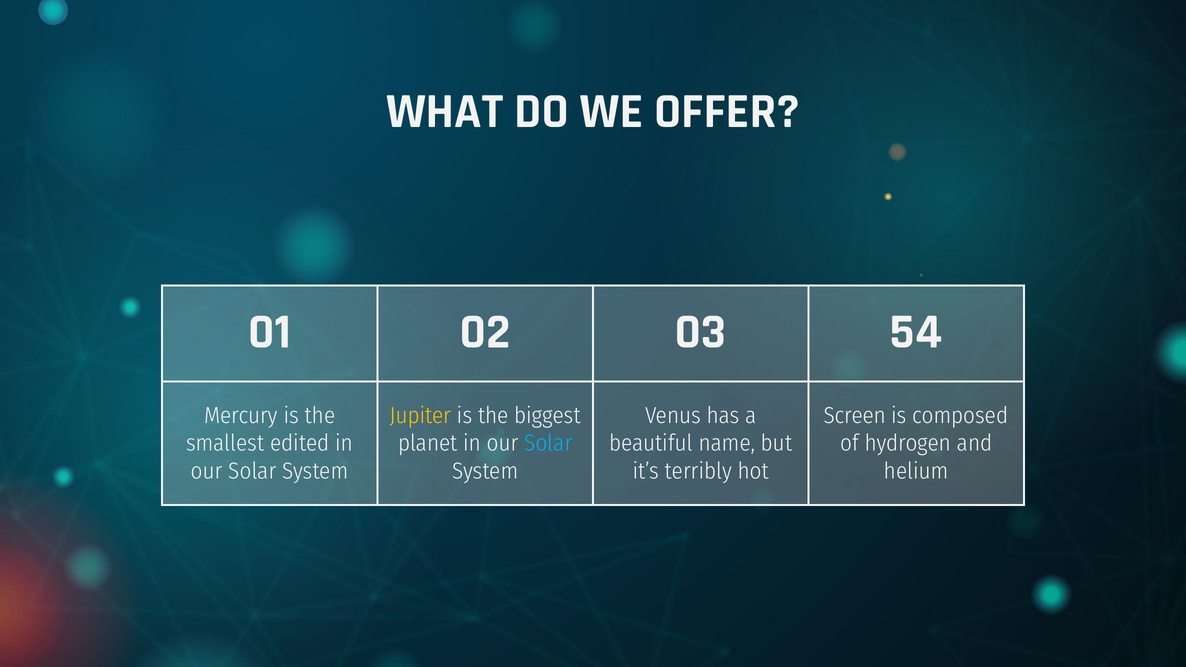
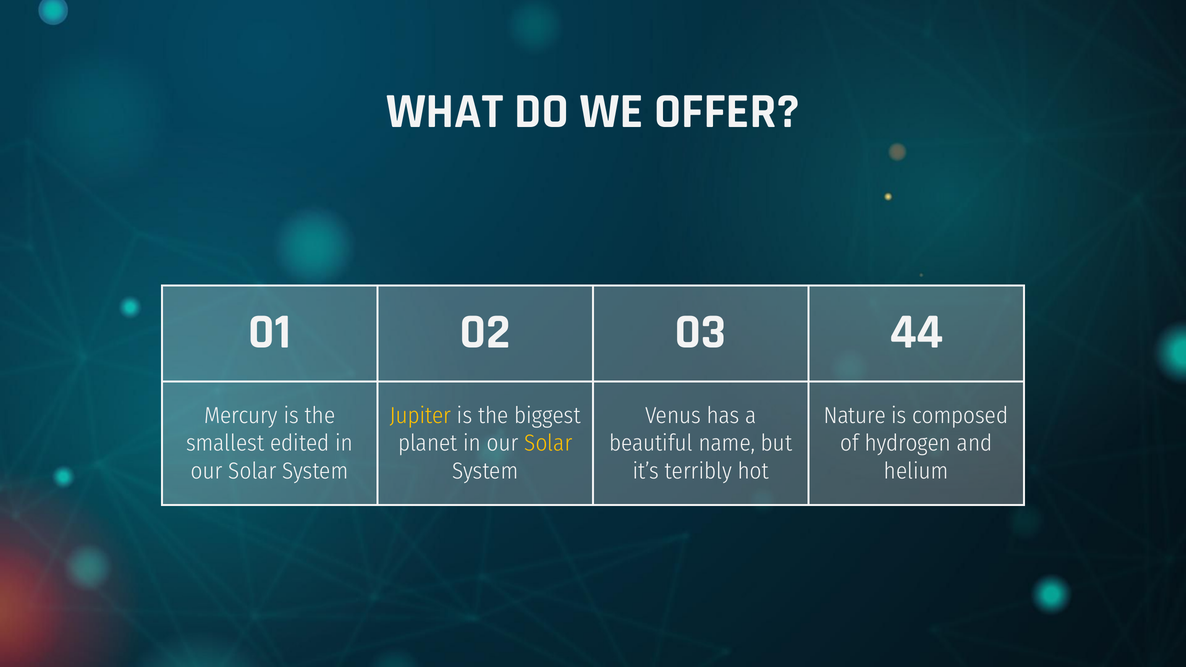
54: 54 -> 44
Screen: Screen -> Nature
Solar at (548, 443) colour: light blue -> yellow
